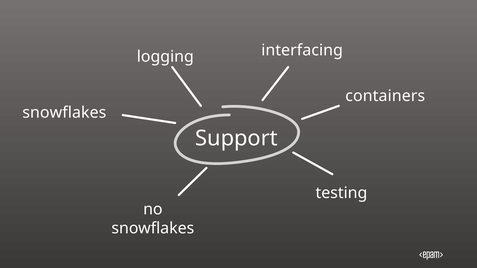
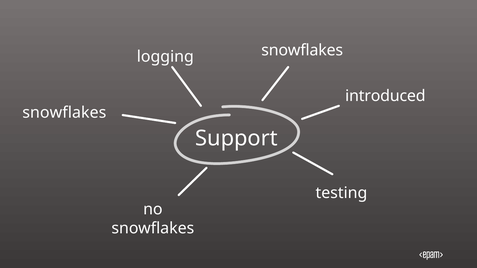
interfacing at (302, 50): interfacing -> snowflakes
containers: containers -> introduced
